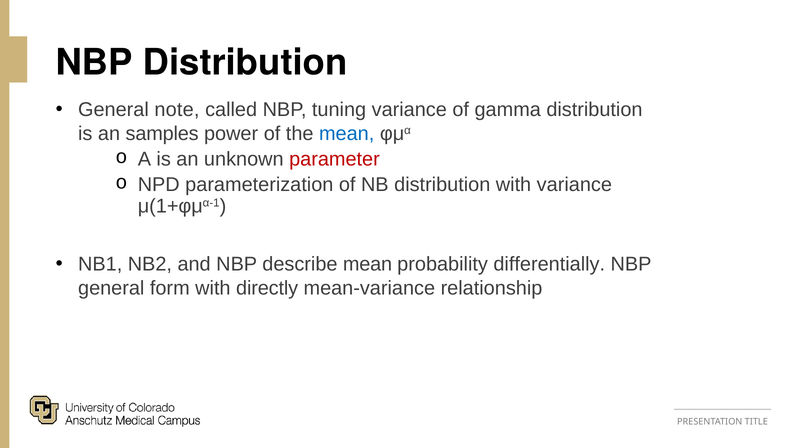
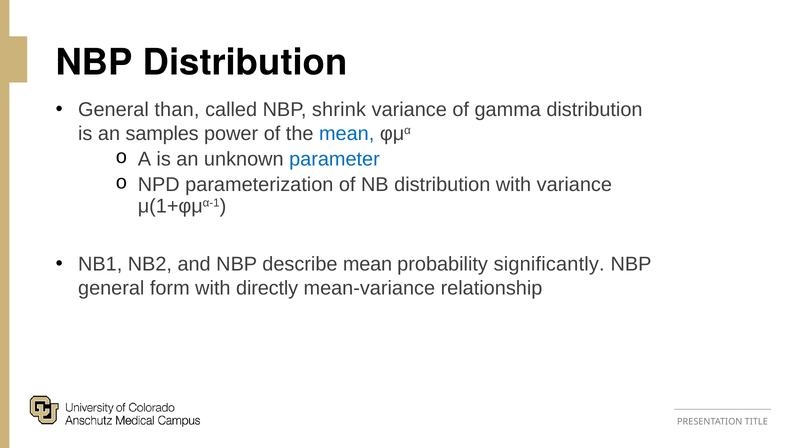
note: note -> than
tuning: tuning -> shrink
parameter colour: red -> blue
differentially: differentially -> significantly
